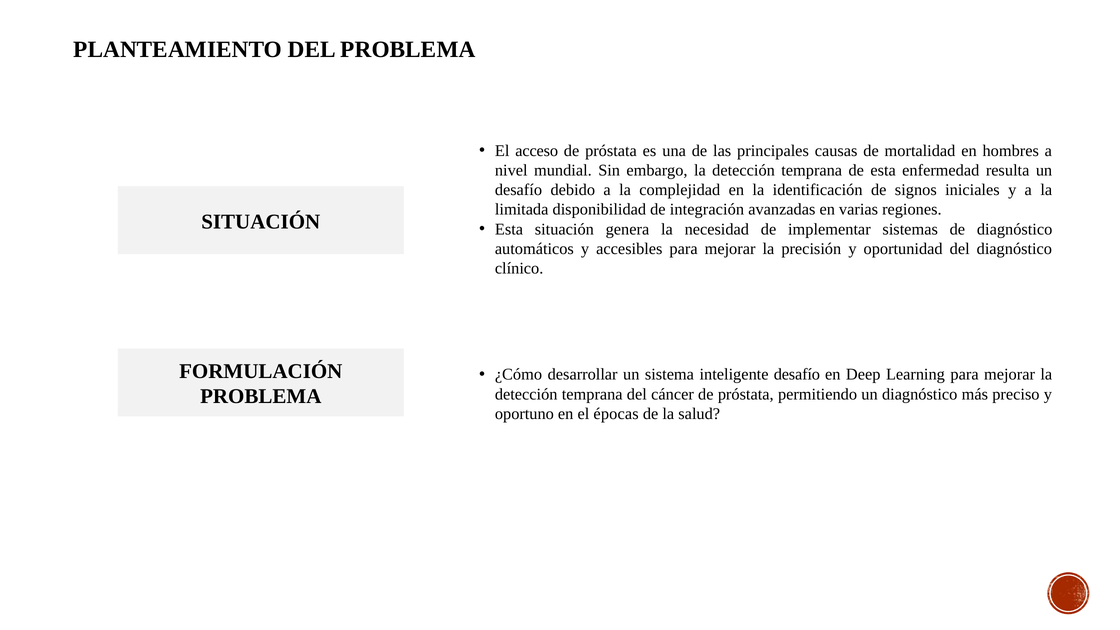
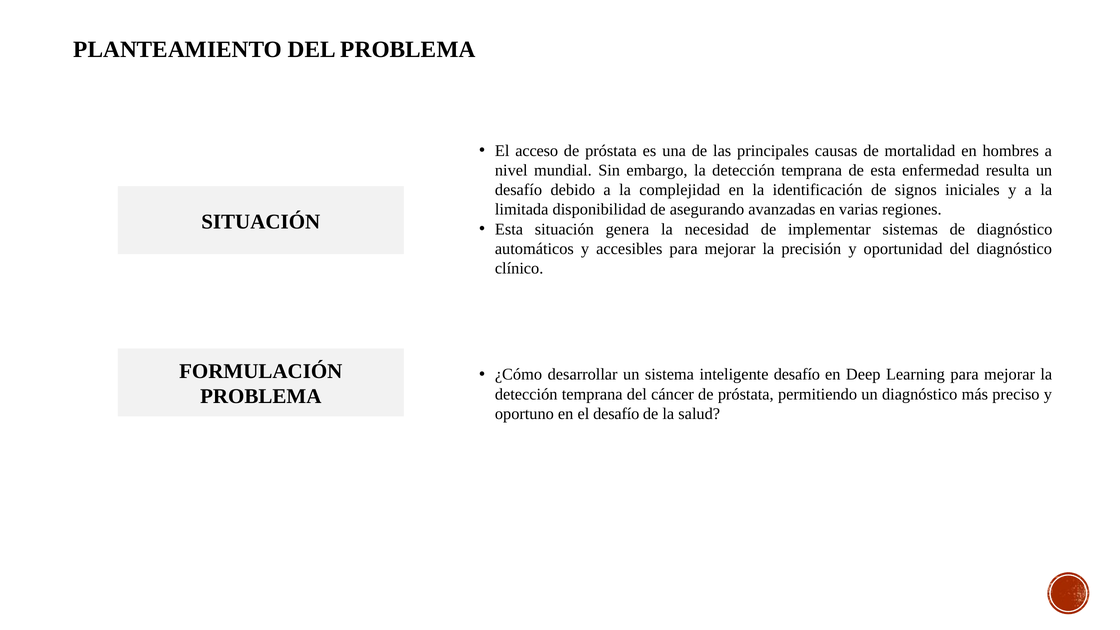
integración: integración -> asegurando
el épocas: épocas -> desafío
